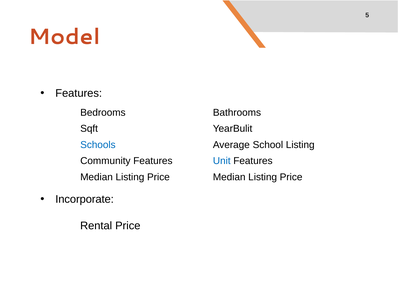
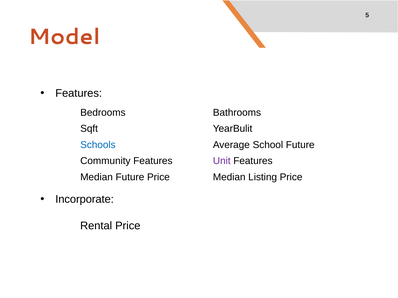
School Listing: Listing -> Future
Unit colour: blue -> purple
Listing at (130, 177): Listing -> Future
